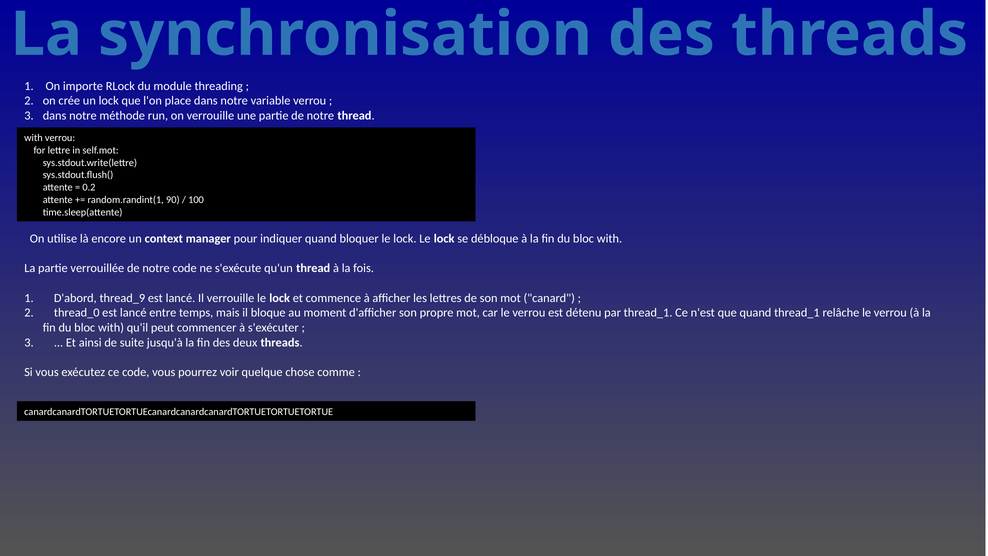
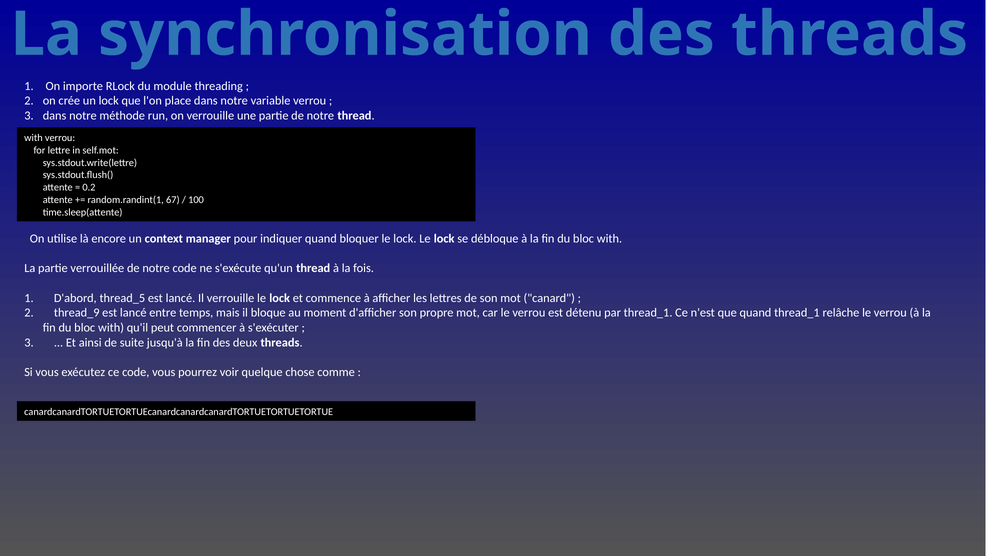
90: 90 -> 67
thread_9: thread_9 -> thread_5
thread_0: thread_0 -> thread_9
